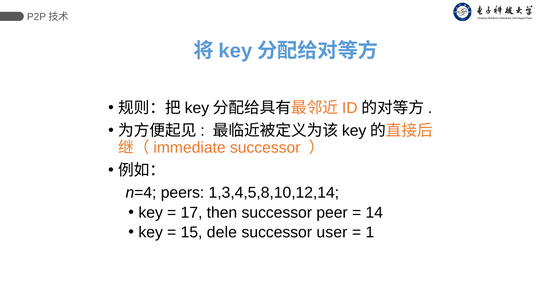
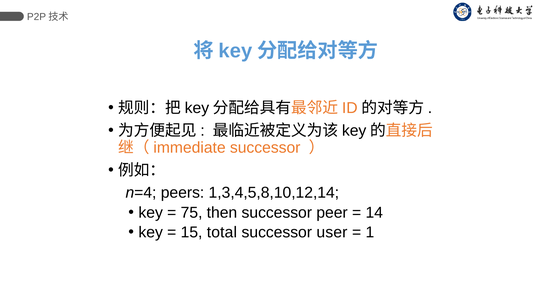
17: 17 -> 75
dele: dele -> total
